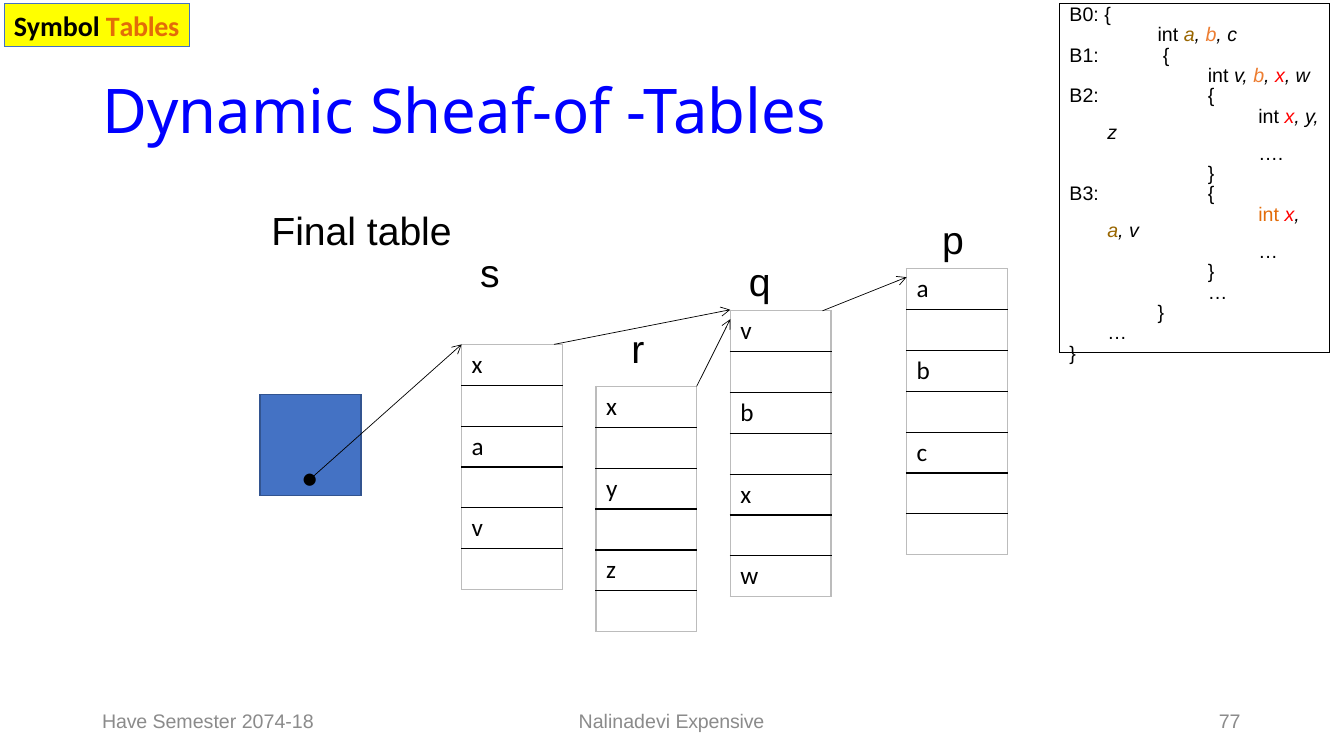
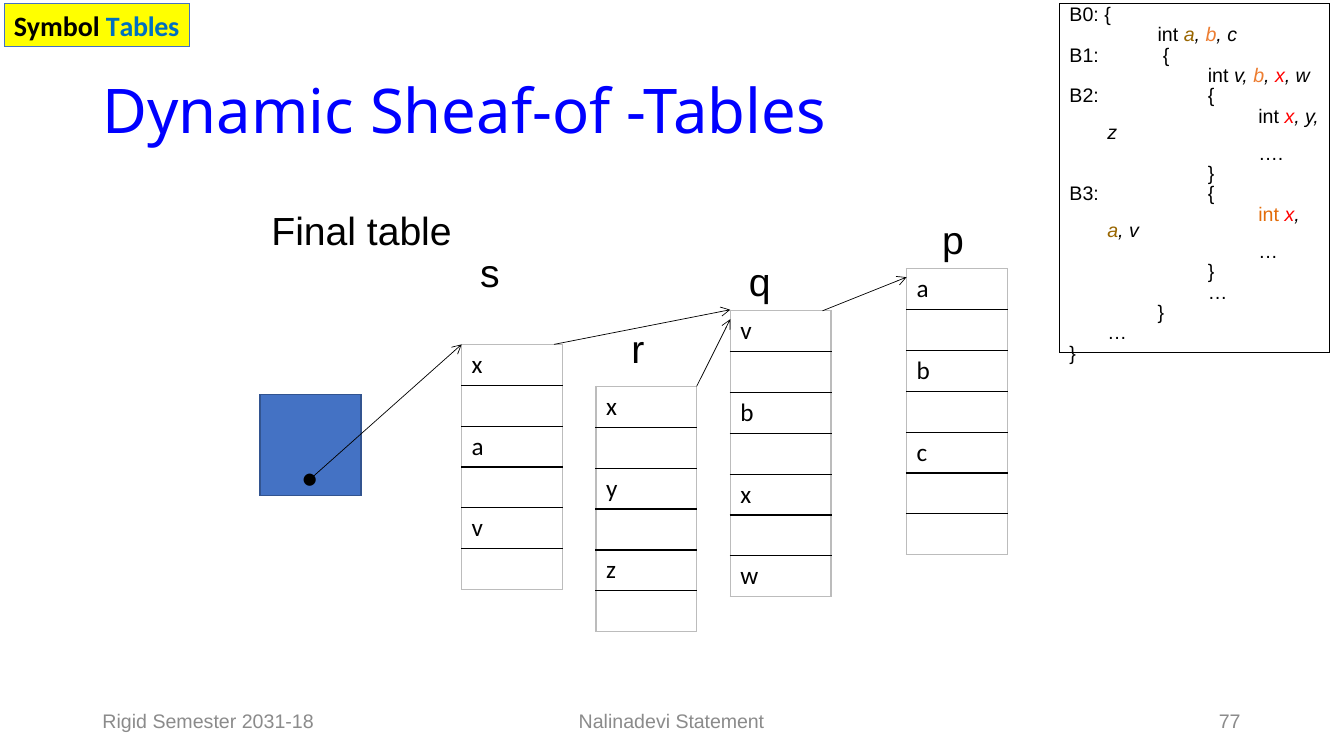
Tables at (143, 27) colour: orange -> blue
Have: Have -> Rigid
2074-18: 2074-18 -> 2031-18
Expensive: Expensive -> Statement
